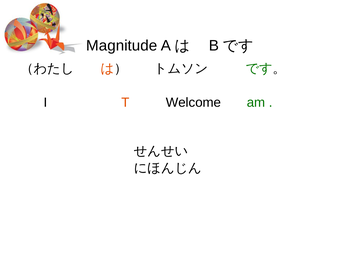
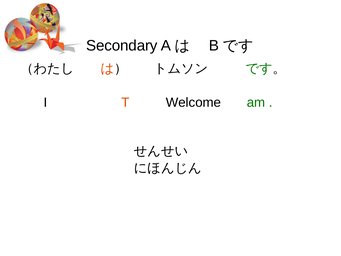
Magnitude: Magnitude -> Secondary
